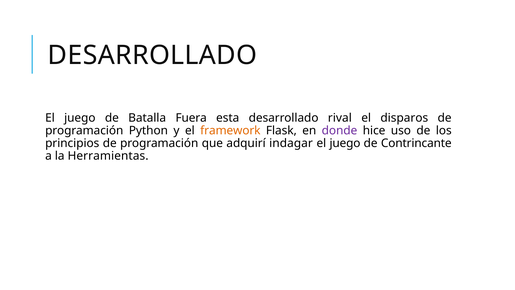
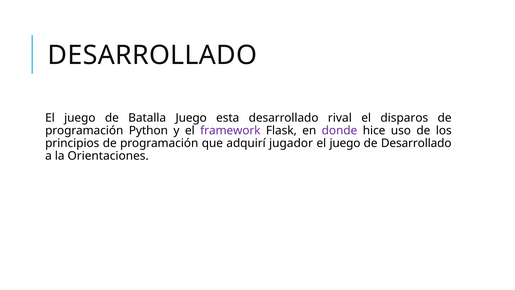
Batalla Fuera: Fuera -> Juego
framework colour: orange -> purple
indagar: indagar -> jugador
de Contrincante: Contrincante -> Desarrollado
Herramientas: Herramientas -> Orientaciones
